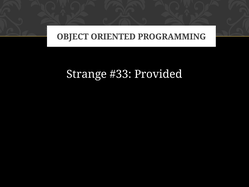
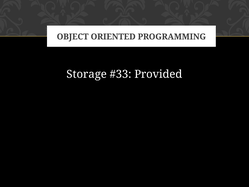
Strange: Strange -> Storage
